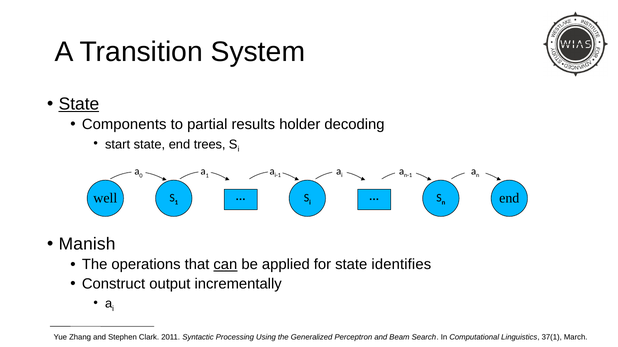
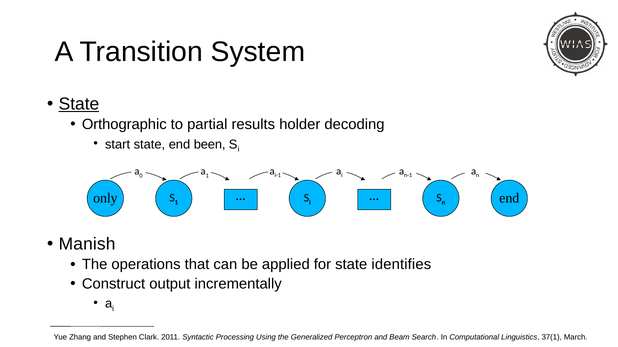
Components: Components -> Orthographic
trees: trees -> been
well: well -> only
can underline: present -> none
